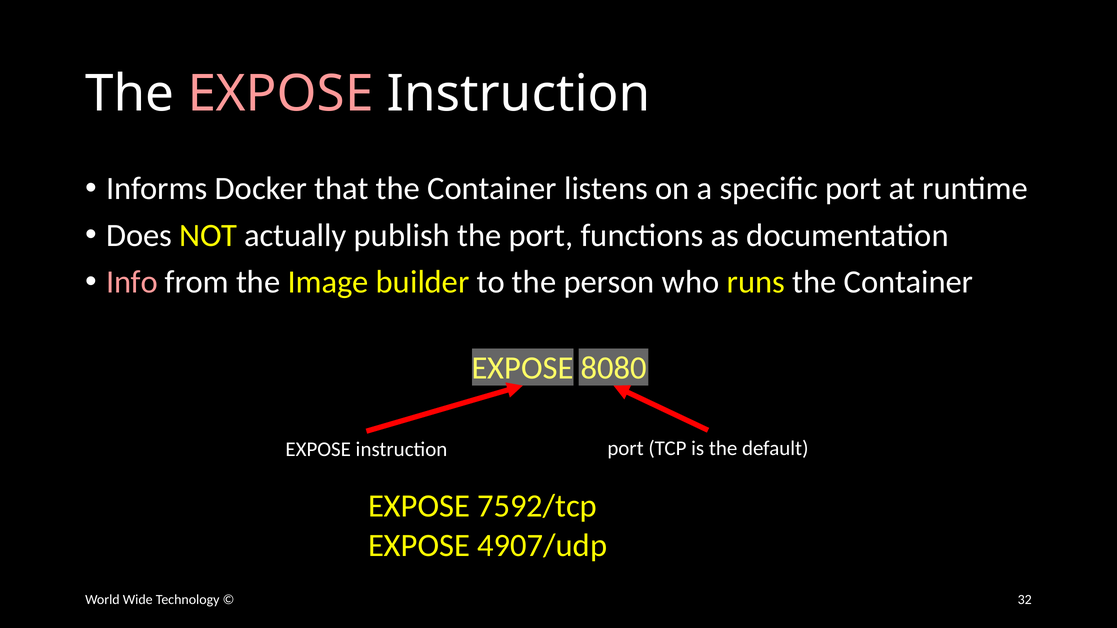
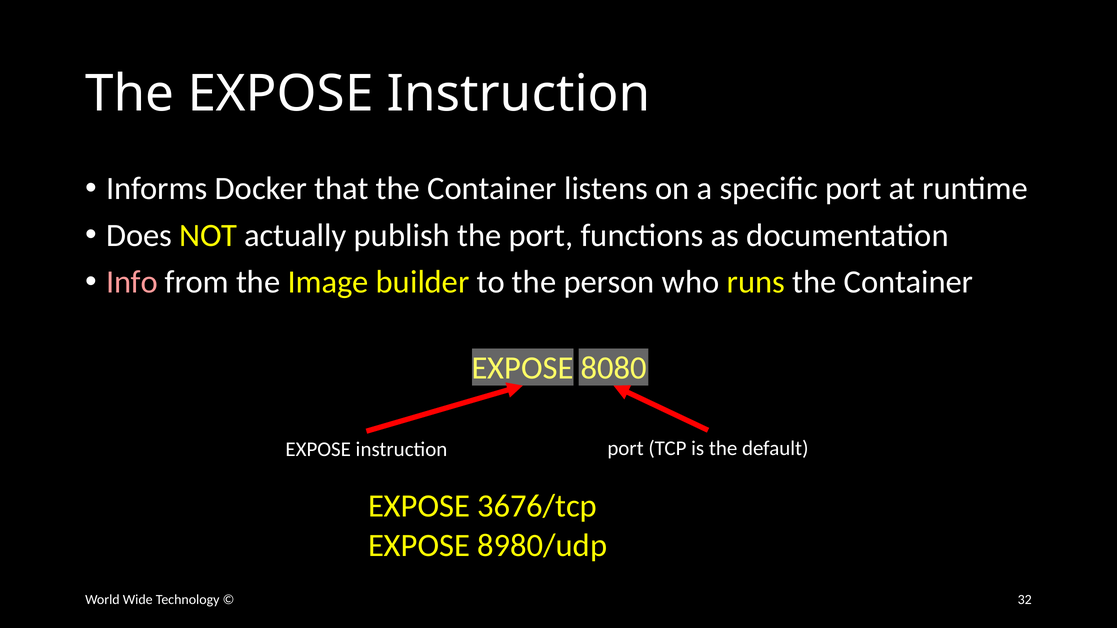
EXPOSE at (280, 94) colour: pink -> white
7592/tcp: 7592/tcp -> 3676/tcp
4907/udp: 4907/udp -> 8980/udp
